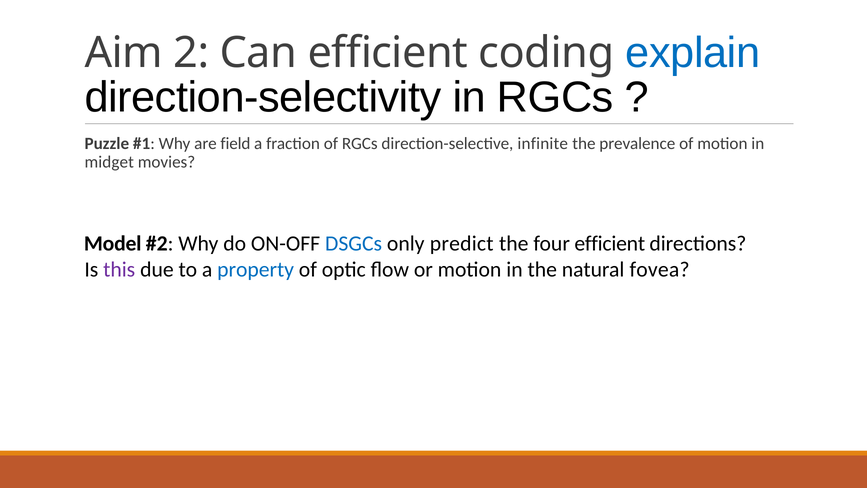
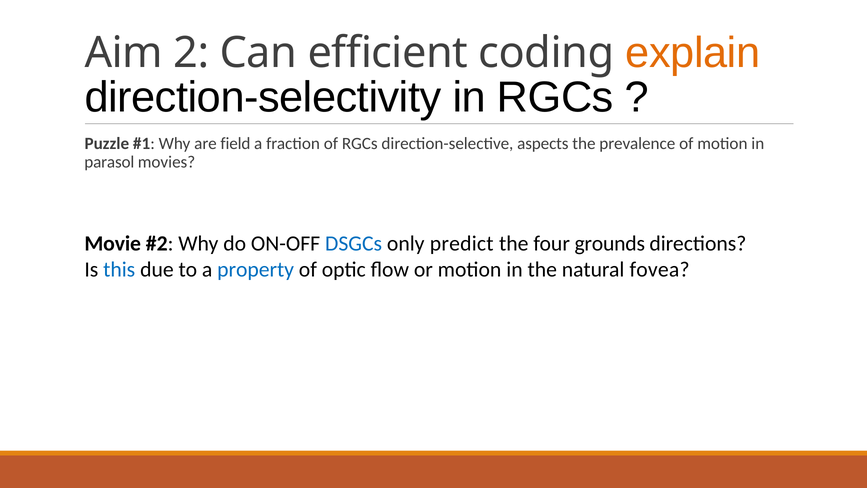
explain colour: blue -> orange
infinite: infinite -> aspects
midget: midget -> parasol
Model: Model -> Movie
four efficient: efficient -> grounds
this colour: purple -> blue
